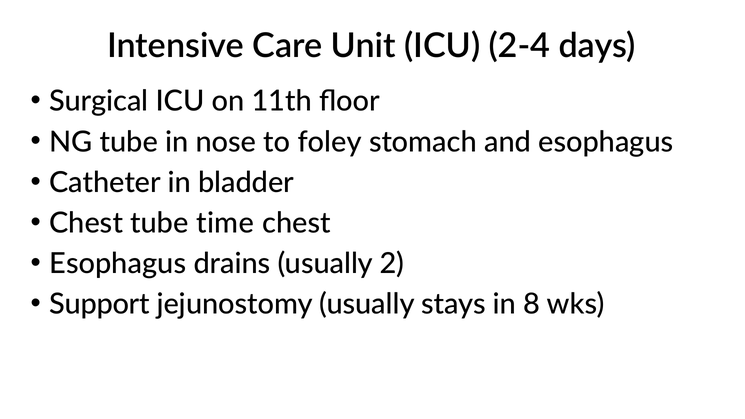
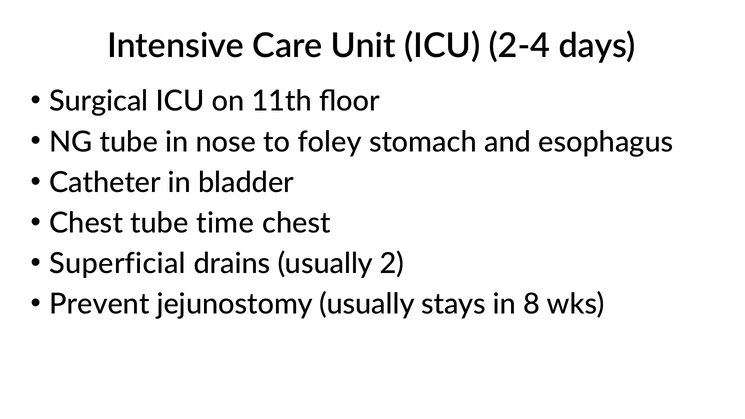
Esophagus at (118, 264): Esophagus -> Superficial
Support: Support -> Prevent
